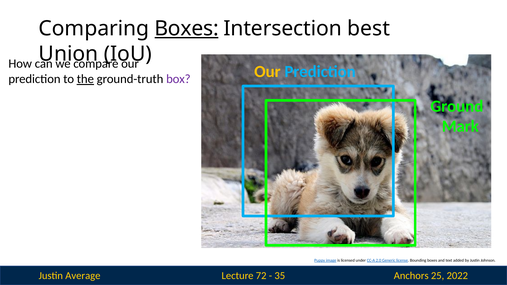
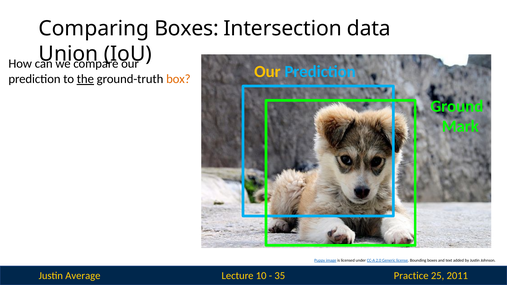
Boxes at (187, 29) underline: present -> none
best: best -> data
box colour: purple -> orange
72: 72 -> 10
Anchors: Anchors -> Practice
2022: 2022 -> 2011
